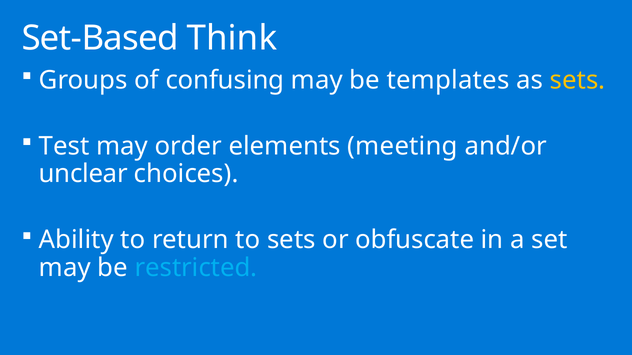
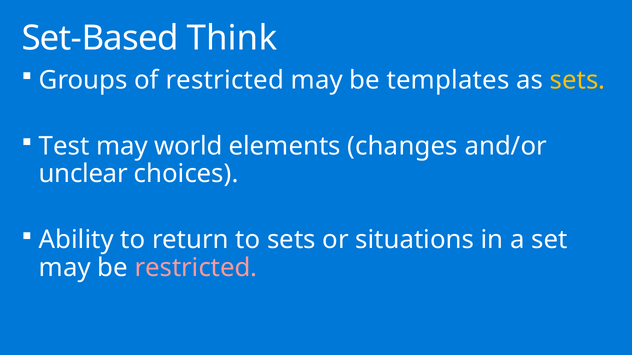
of confusing: confusing -> restricted
order: order -> world
meeting: meeting -> changes
obfuscate: obfuscate -> situations
restricted at (196, 268) colour: light blue -> pink
